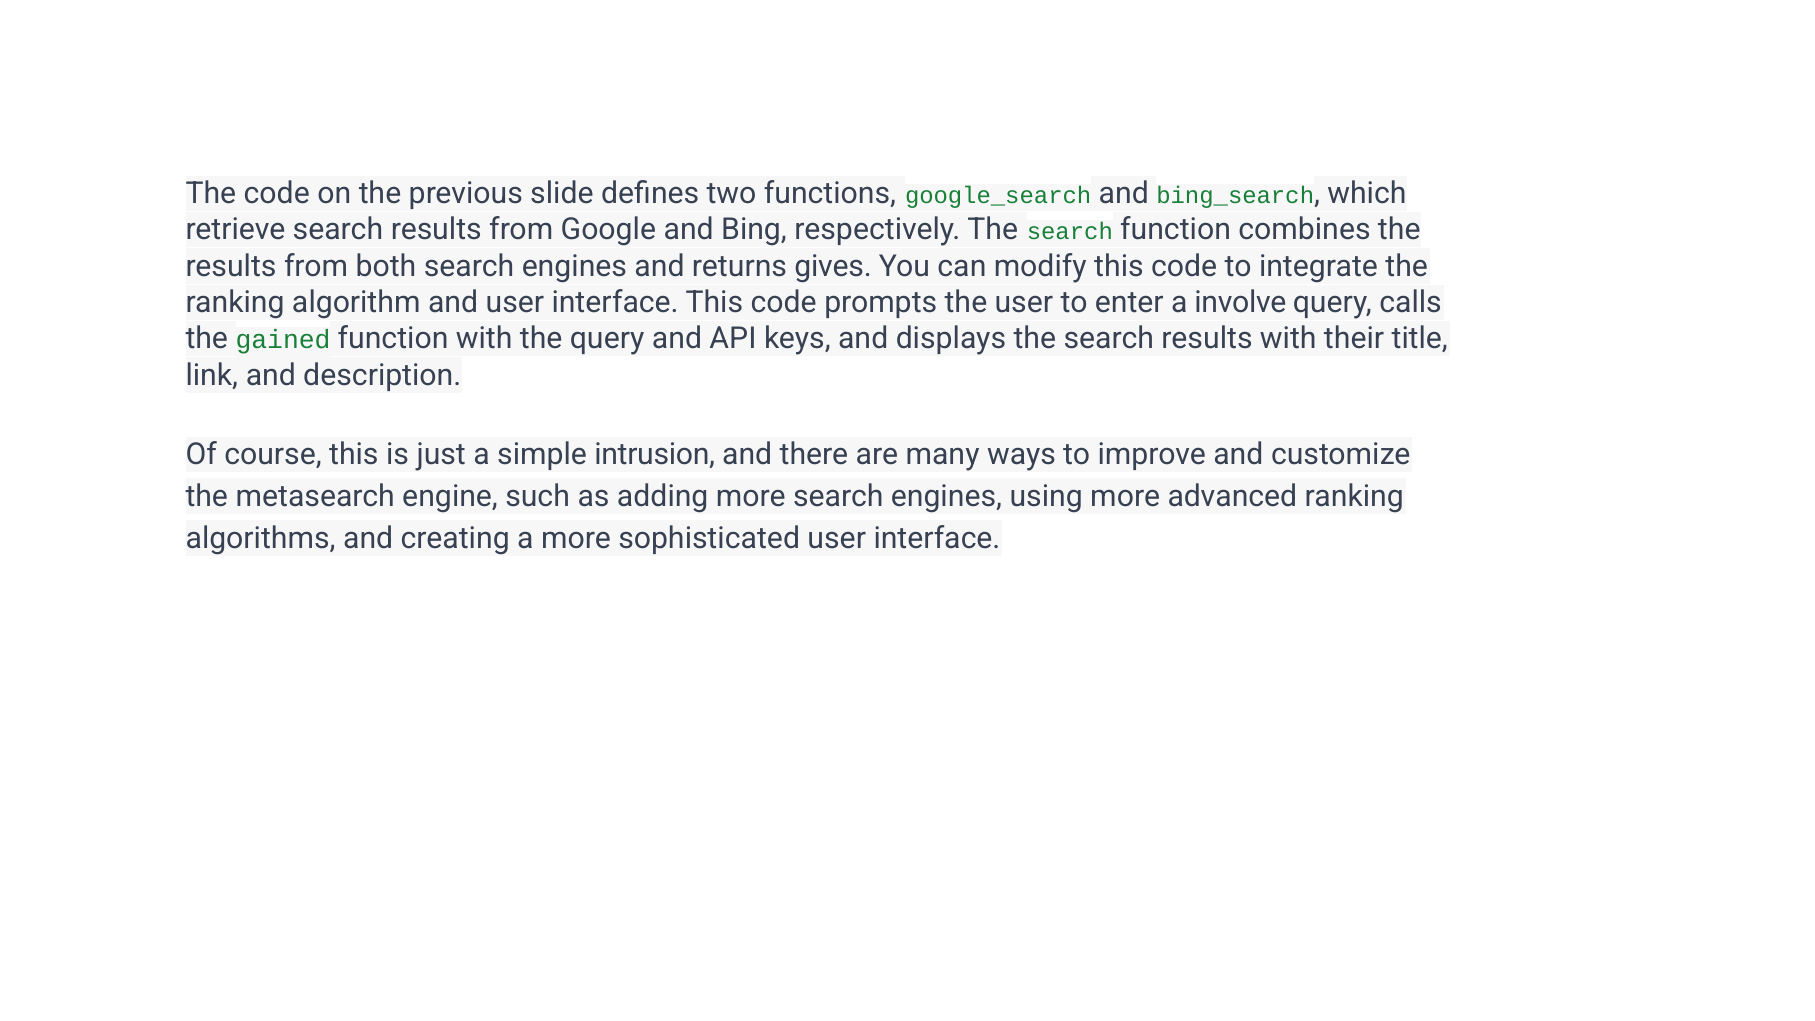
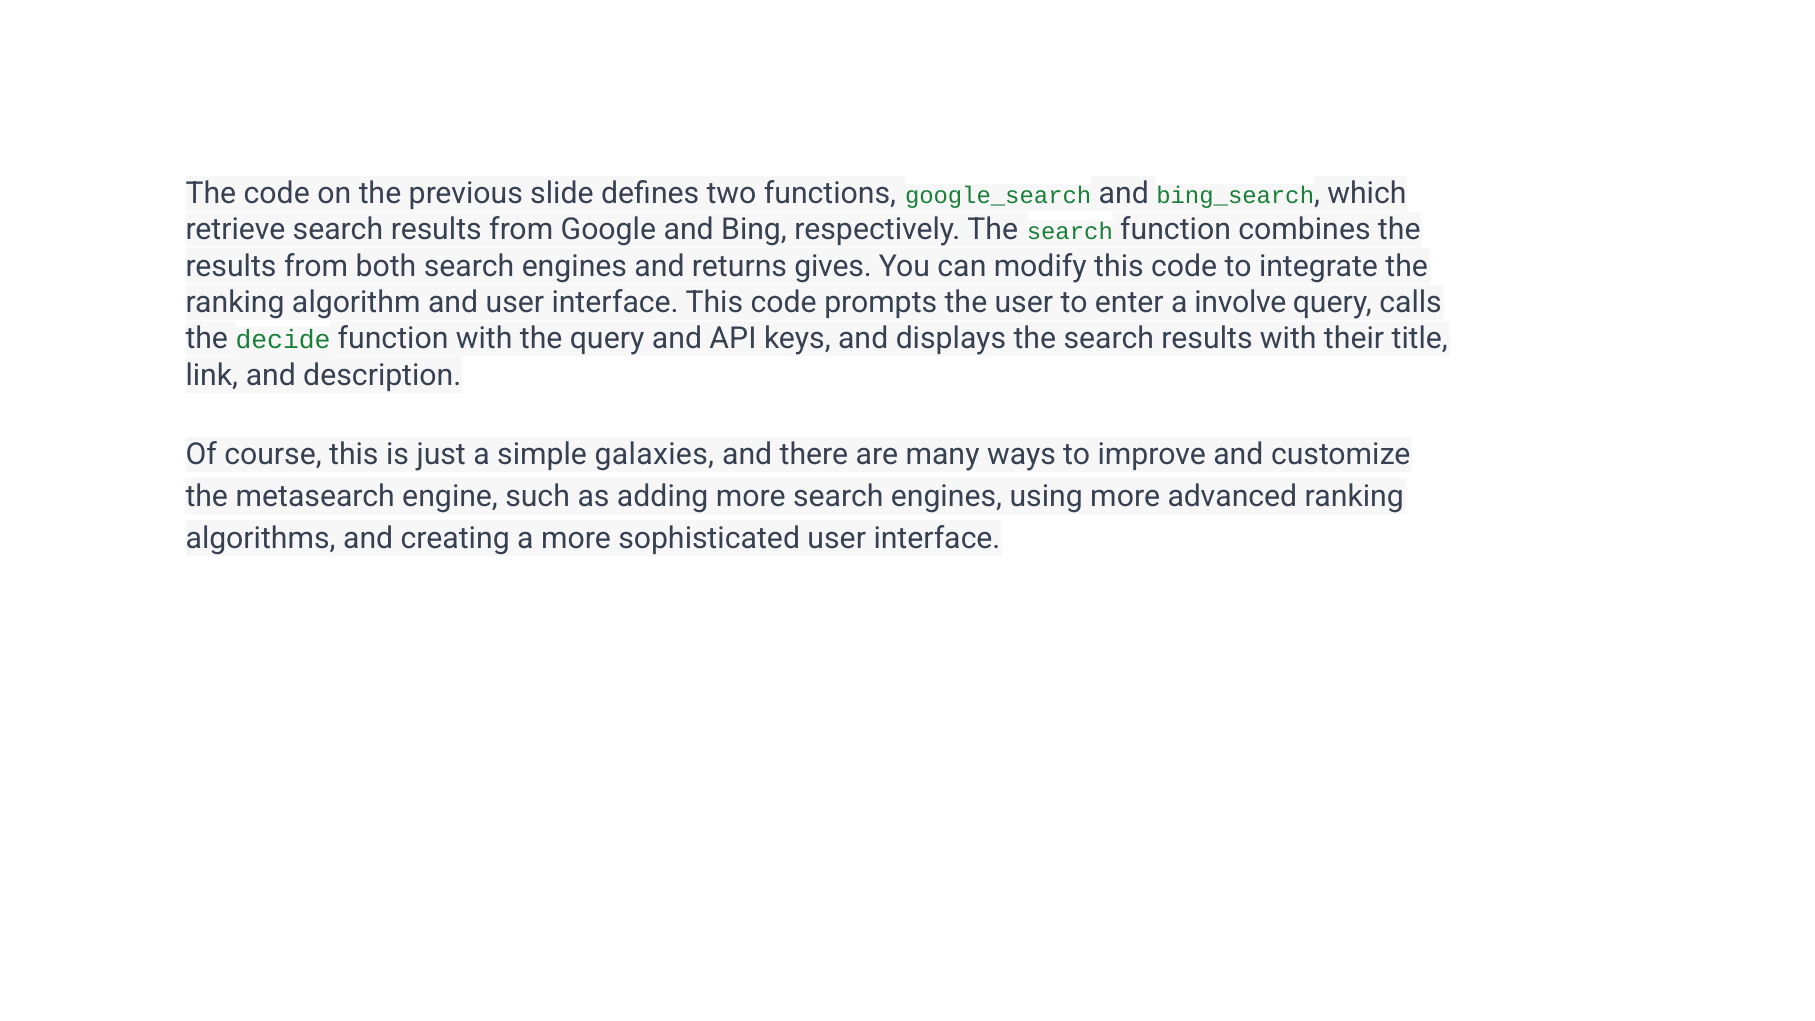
gained: gained -> decide
intrusion: intrusion -> galaxies
